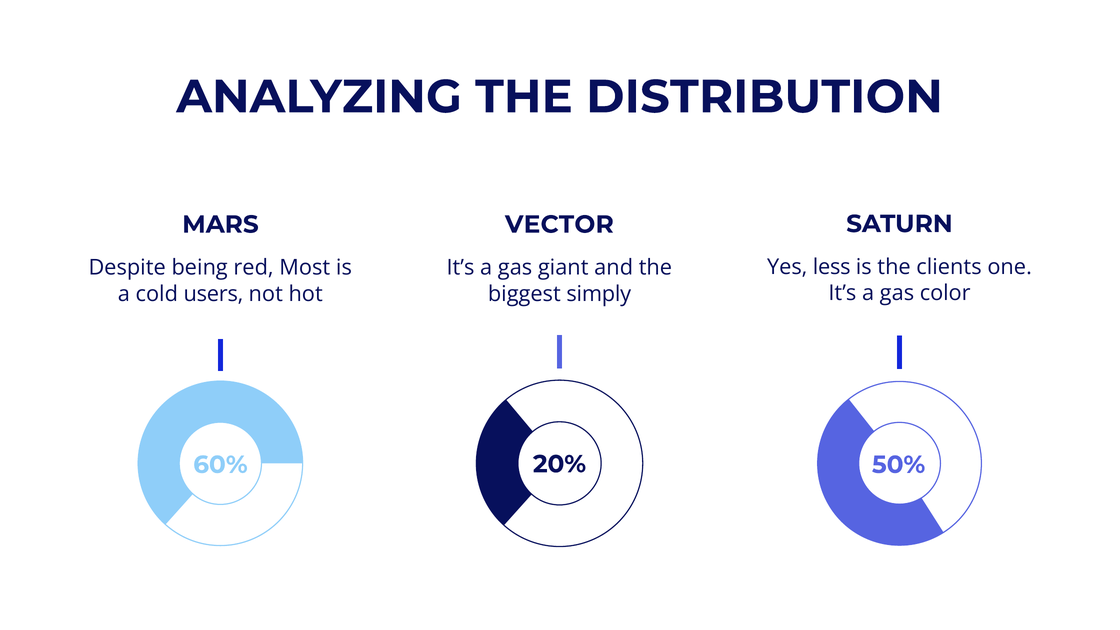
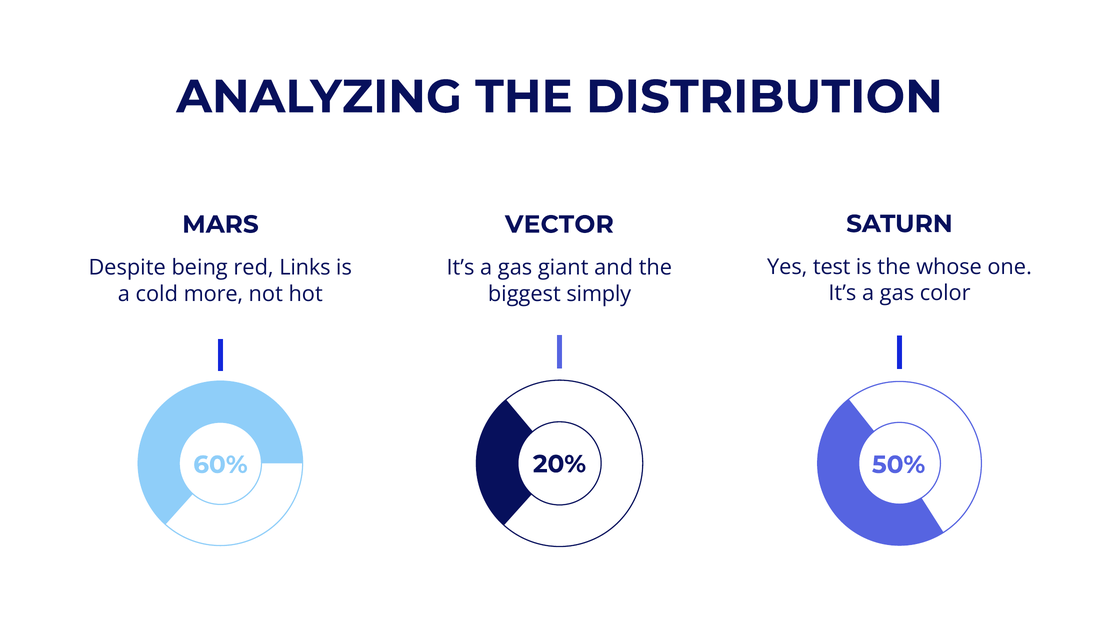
less: less -> test
clients: clients -> whose
Most: Most -> Links
users: users -> more
